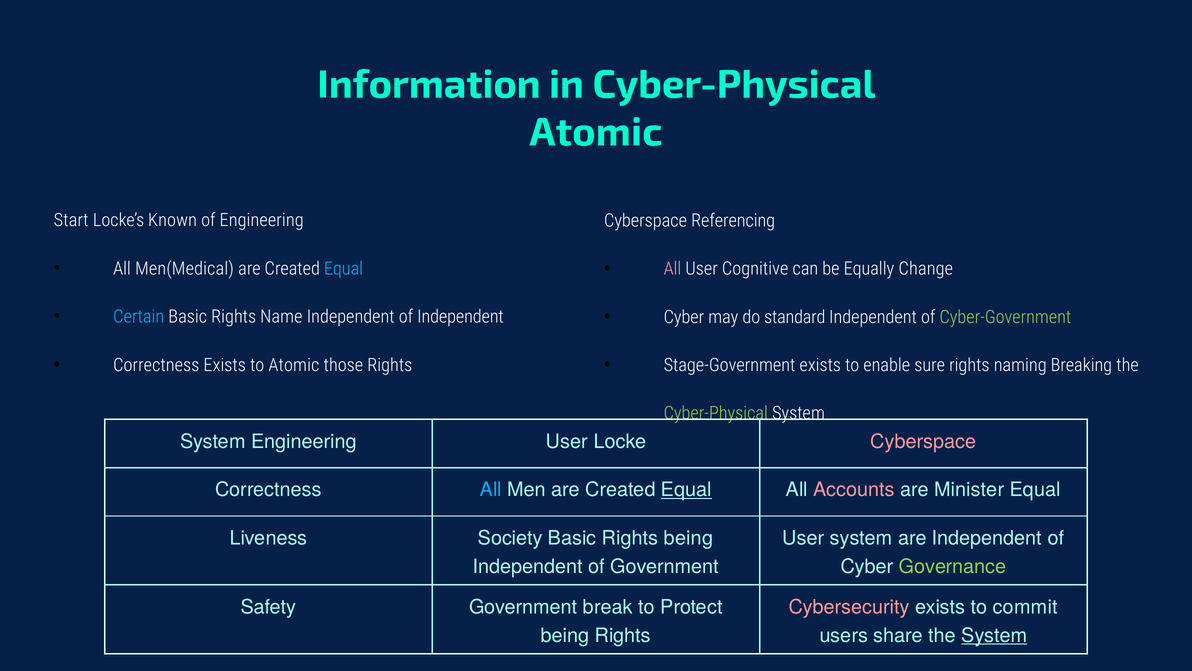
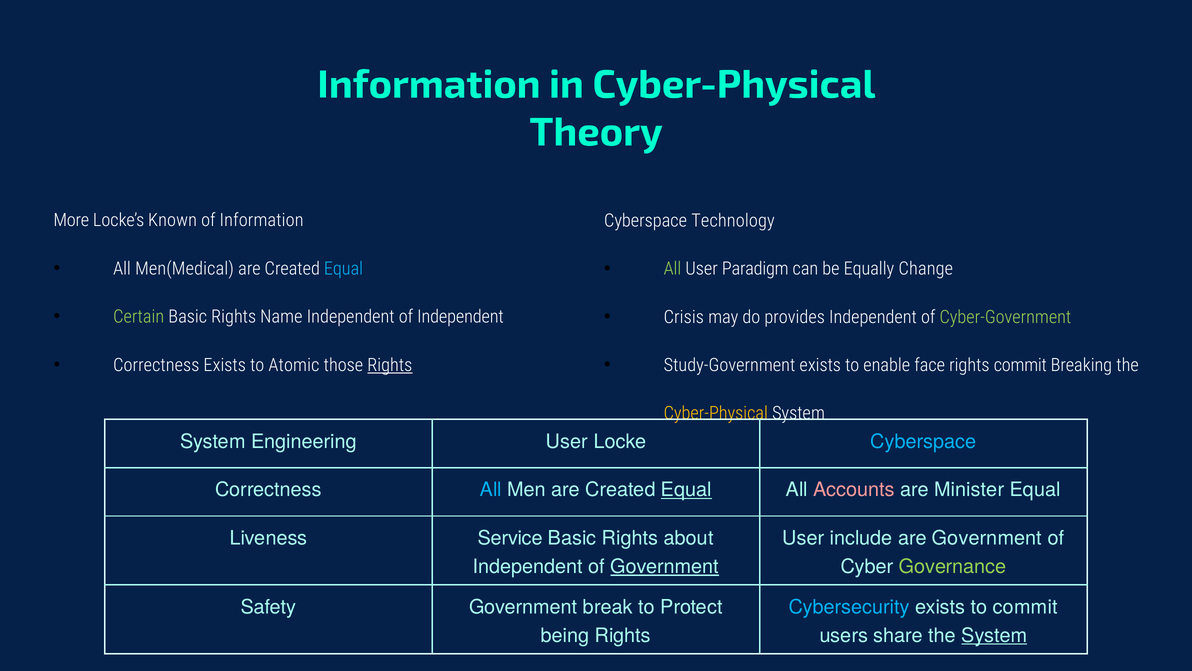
Atomic at (596, 132): Atomic -> Theory
Start: Start -> More
of Engineering: Engineering -> Information
Referencing: Referencing -> Technology
All at (672, 269) colour: pink -> light green
Cognitive: Cognitive -> Paradigm
Certain colour: light blue -> light green
Cyber at (684, 317): Cyber -> Crisis
standard: standard -> provides
Rights at (390, 365) underline: none -> present
Stage-Government: Stage-Government -> Study-Government
sure: sure -> face
rights naming: naming -> commit
Cyber-Physical at (716, 413) colour: light green -> yellow
Cyberspace at (923, 441) colour: pink -> light blue
Society: Society -> Service
Rights being: being -> about
User system: system -> include
are Independent: Independent -> Government
Government at (665, 566) underline: none -> present
Cybersecurity colour: pink -> light blue
